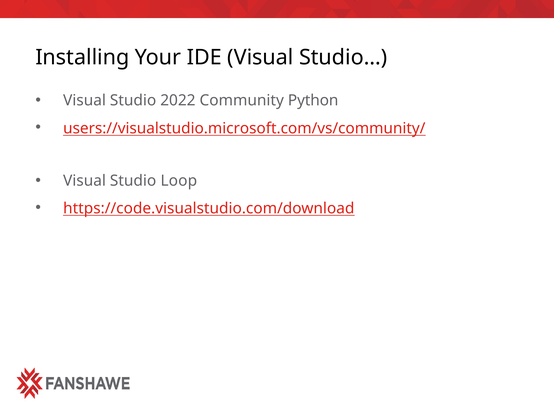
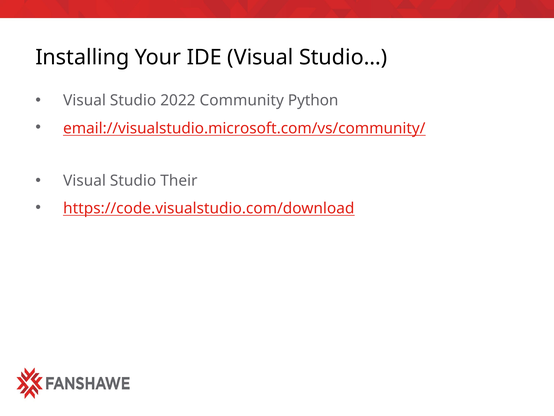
users://visualstudio.microsoft.com/vs/community/: users://visualstudio.microsoft.com/vs/community/ -> email://visualstudio.microsoft.com/vs/community/
Loop: Loop -> Their
